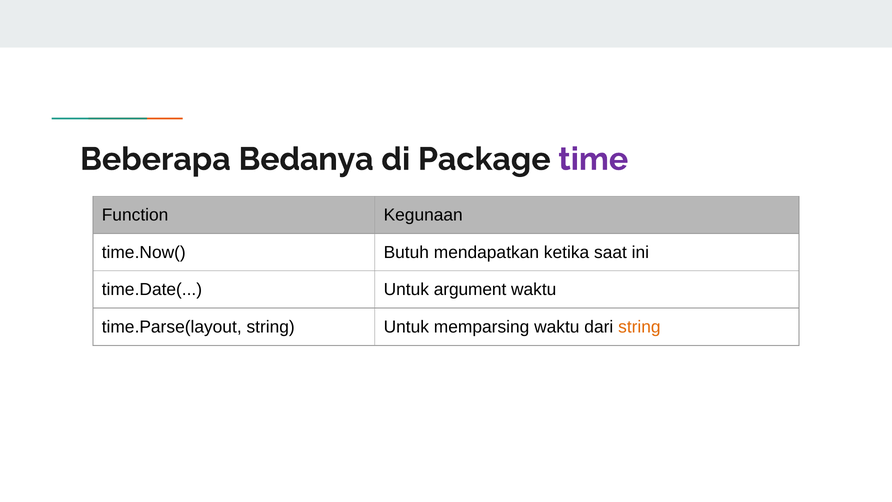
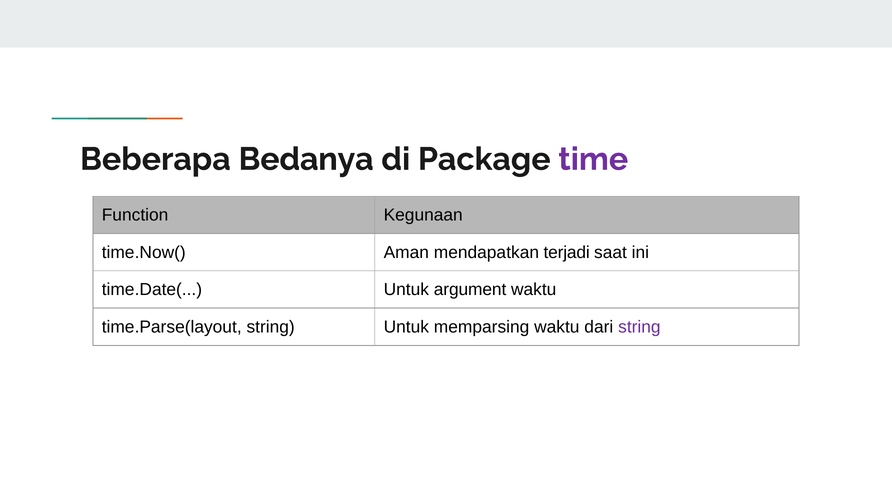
Butuh: Butuh -> Aman
ketika: ketika -> terjadi
string at (639, 327) colour: orange -> purple
